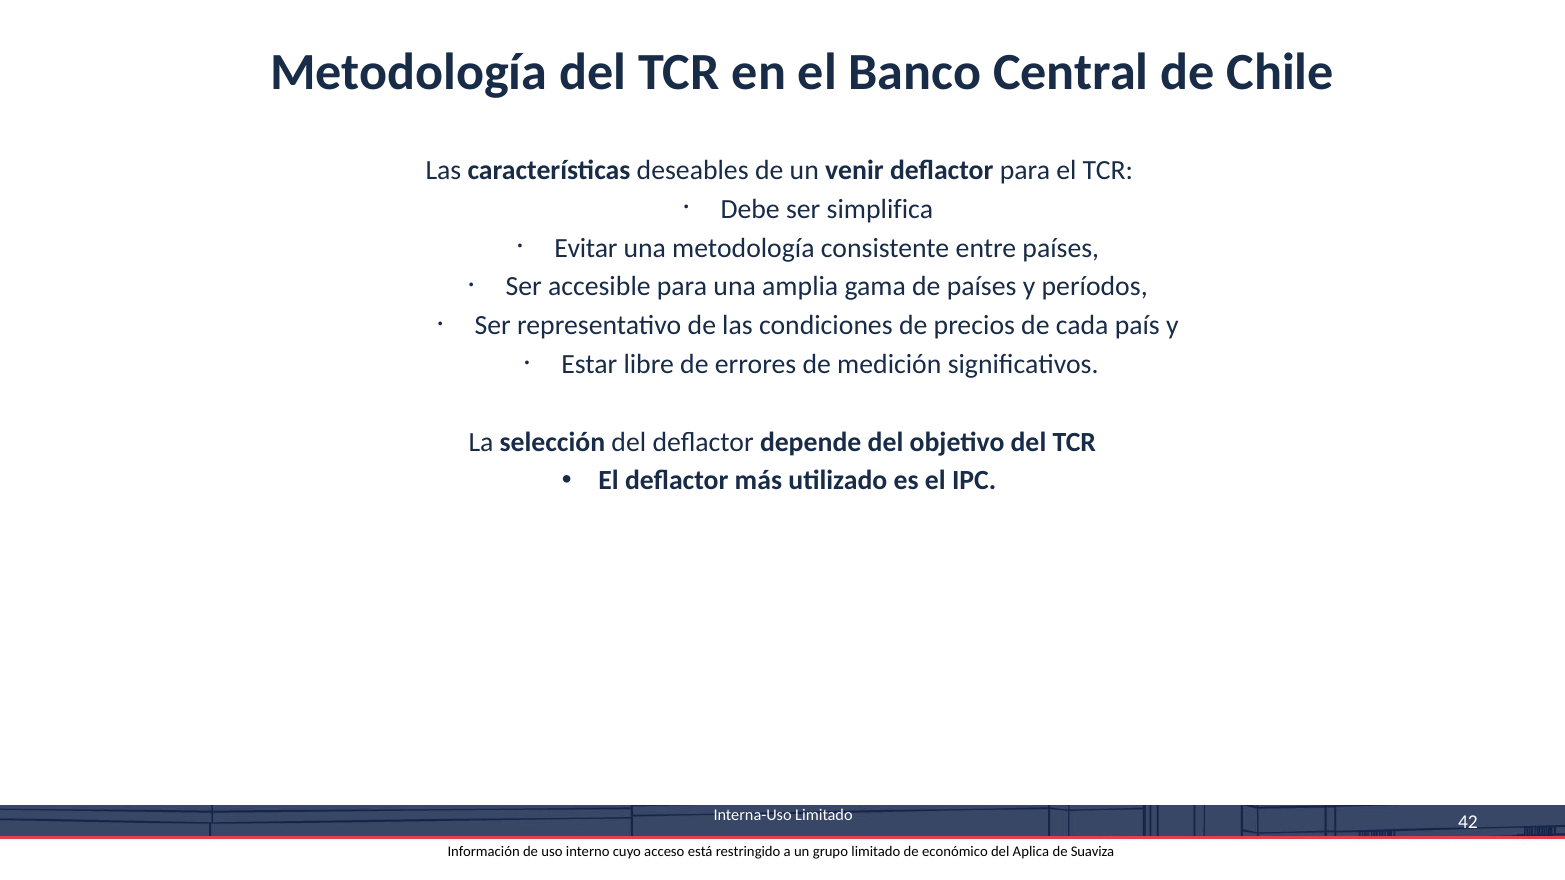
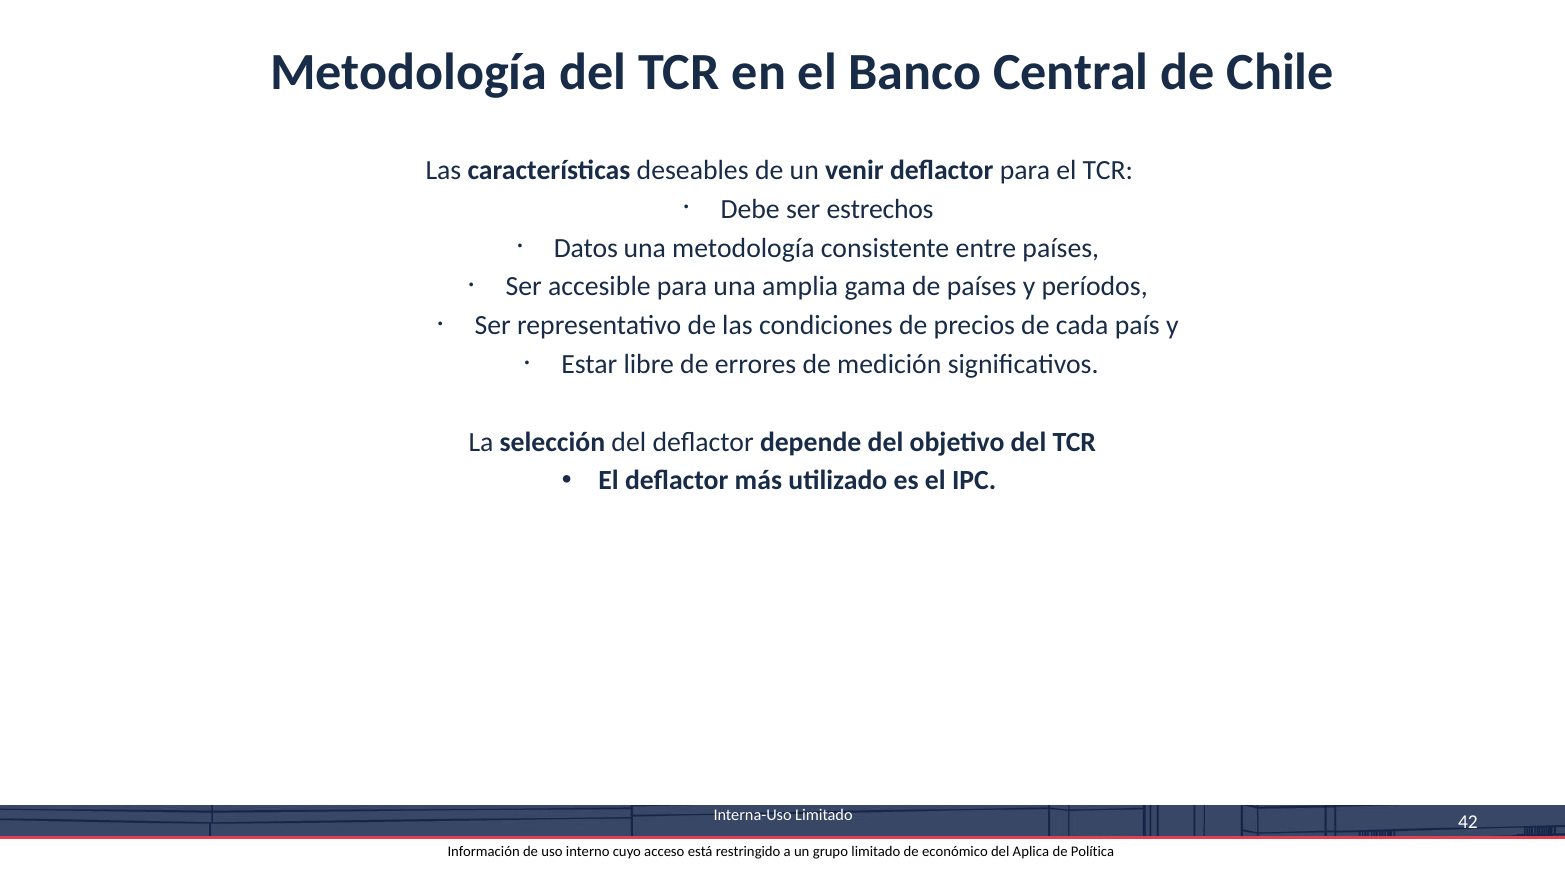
simplifica: simplifica -> estrechos
Evitar: Evitar -> Datos
Suaviza: Suaviza -> Política
